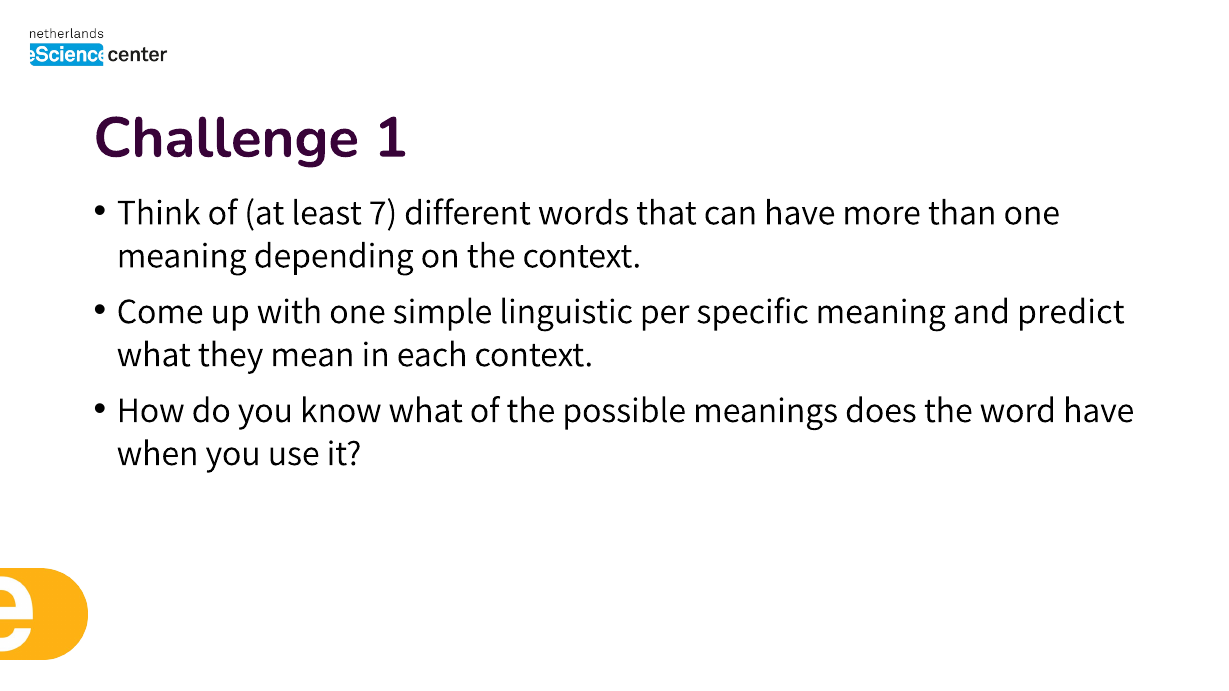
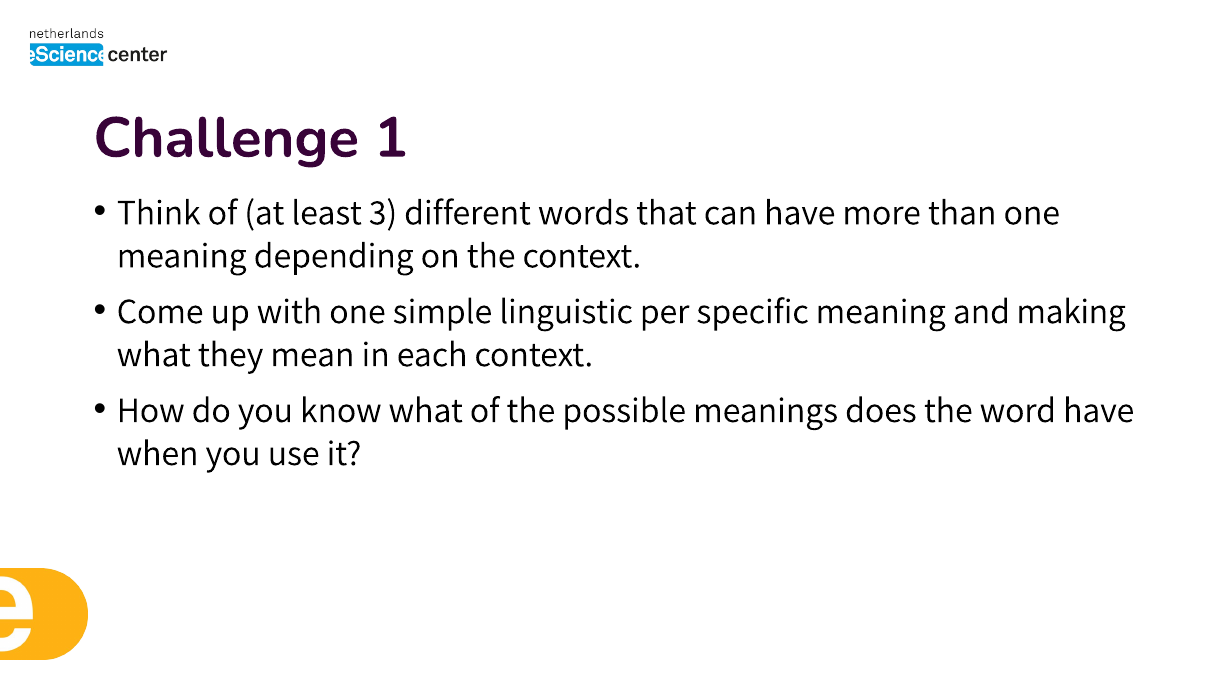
7: 7 -> 3
predict: predict -> making
